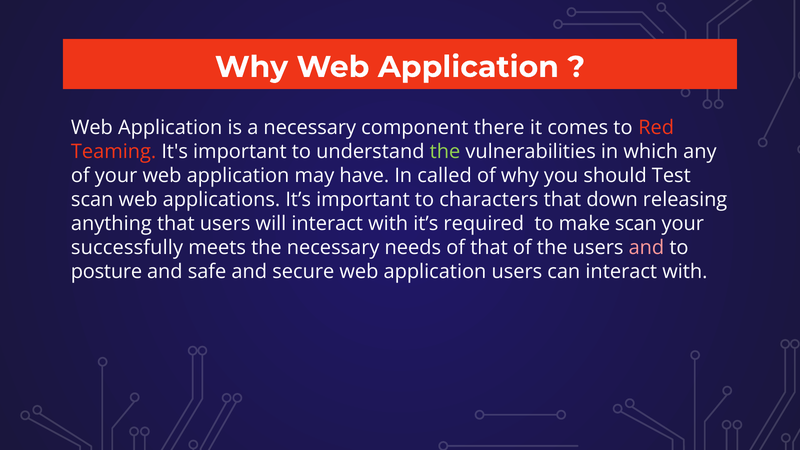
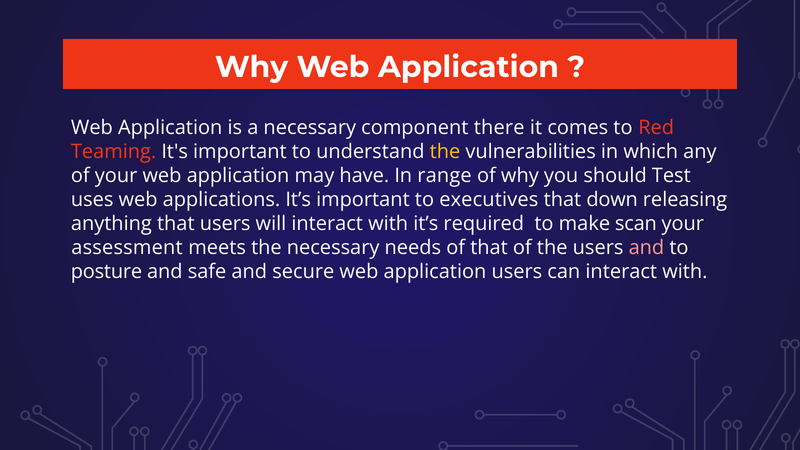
the at (445, 152) colour: light green -> yellow
called: called -> range
scan at (92, 200): scan -> uses
characters: characters -> executives
successfully: successfully -> assessment
